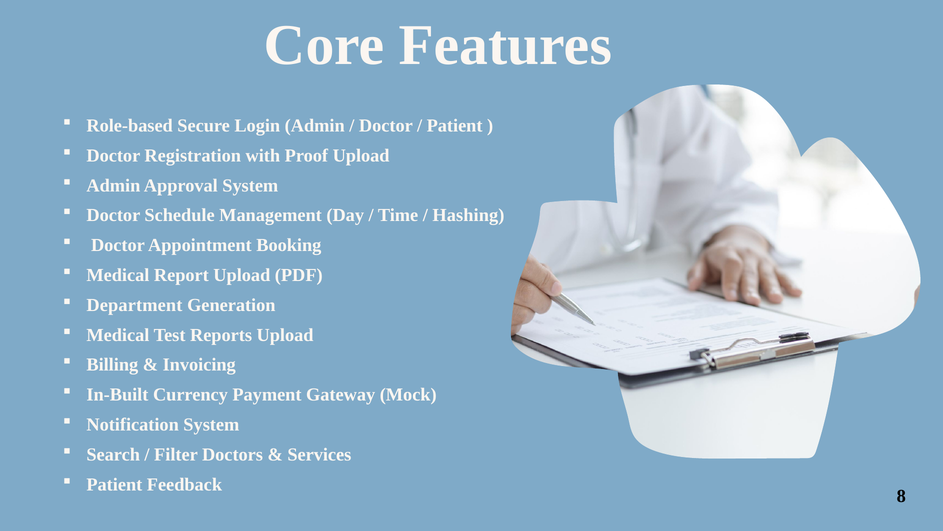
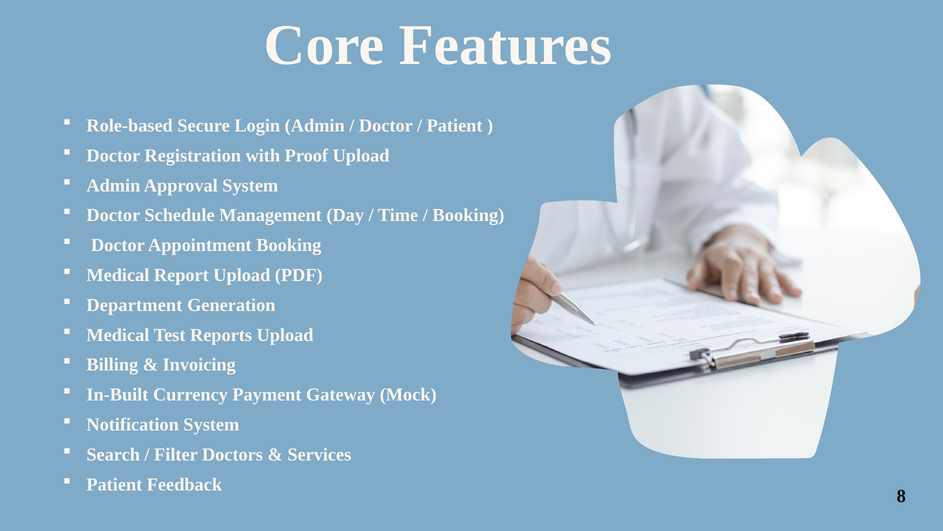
Hashing at (468, 215): Hashing -> Booking
